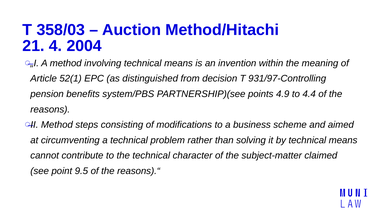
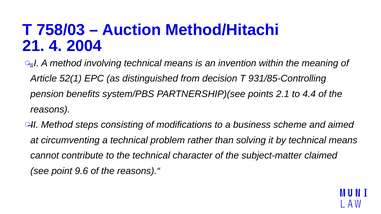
358/03: 358/03 -> 758/03
931/97-Controlling: 931/97-Controlling -> 931/85-Controlling
4.9: 4.9 -> 2.1
9.5: 9.5 -> 9.6
